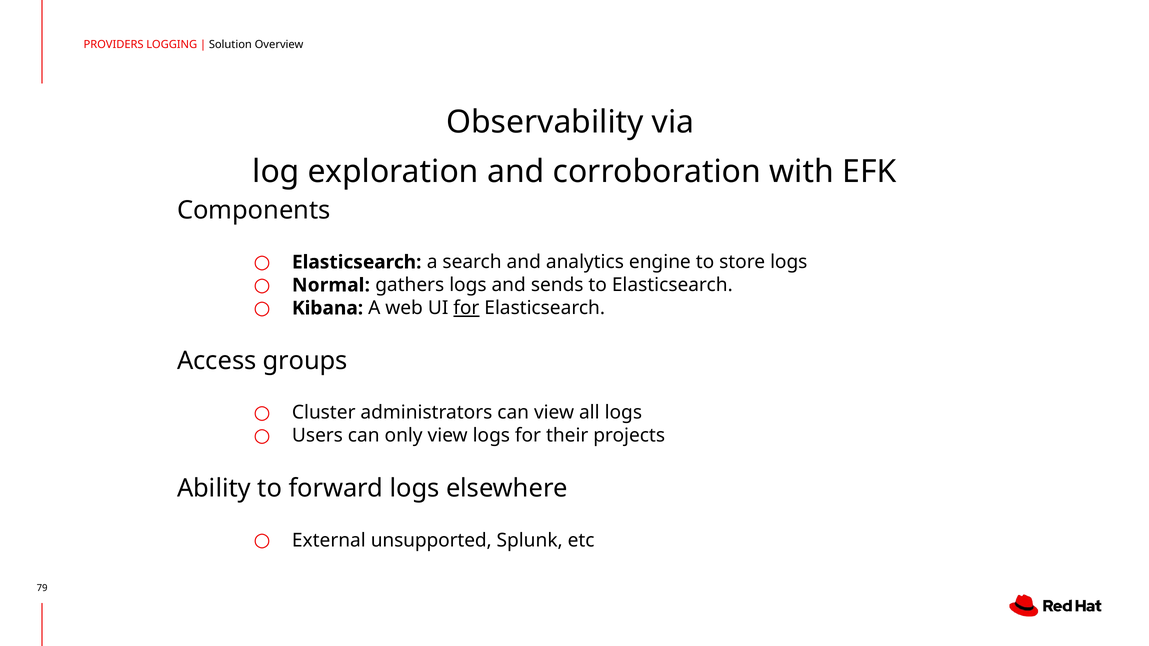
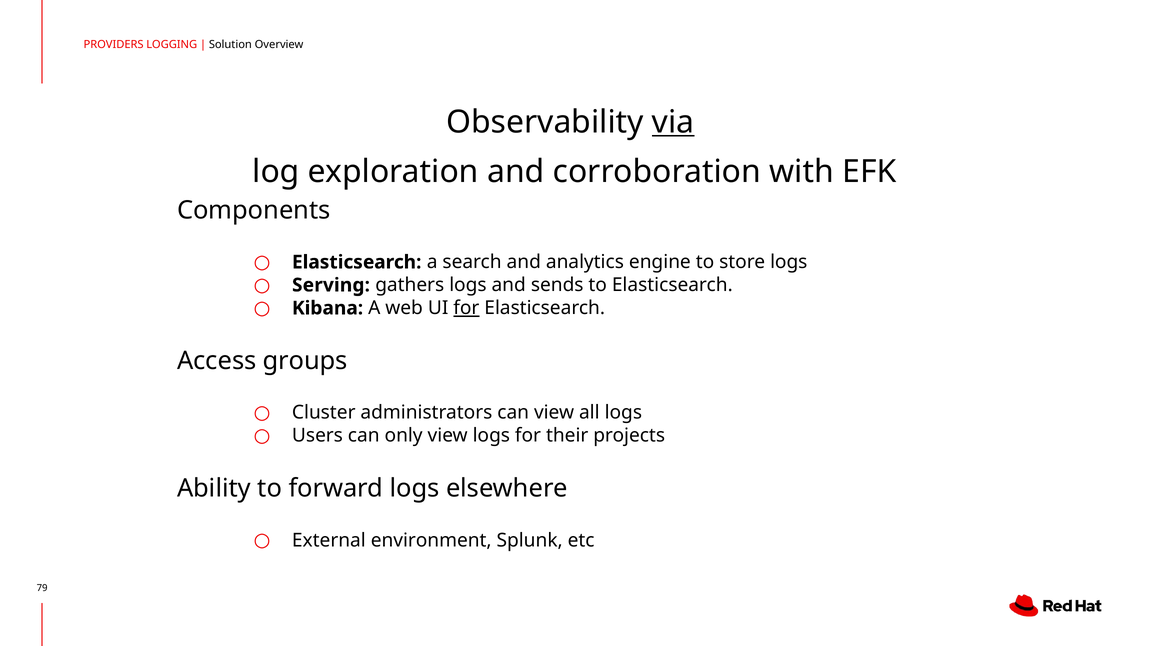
via underline: none -> present
Normal: Normal -> Serving
unsupported: unsupported -> environment
